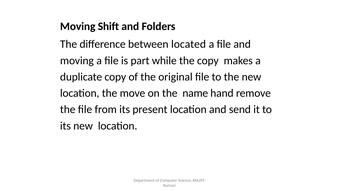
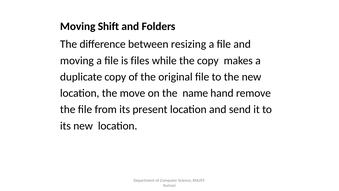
located: located -> resizing
part: part -> files
